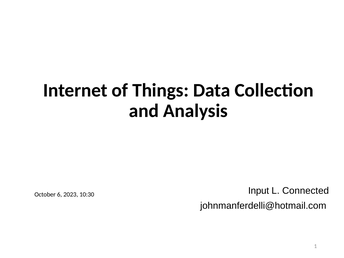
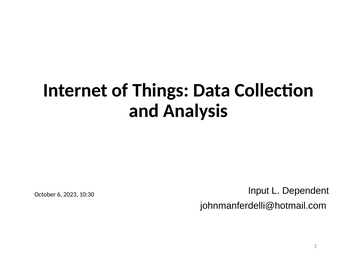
Connected: Connected -> Dependent
